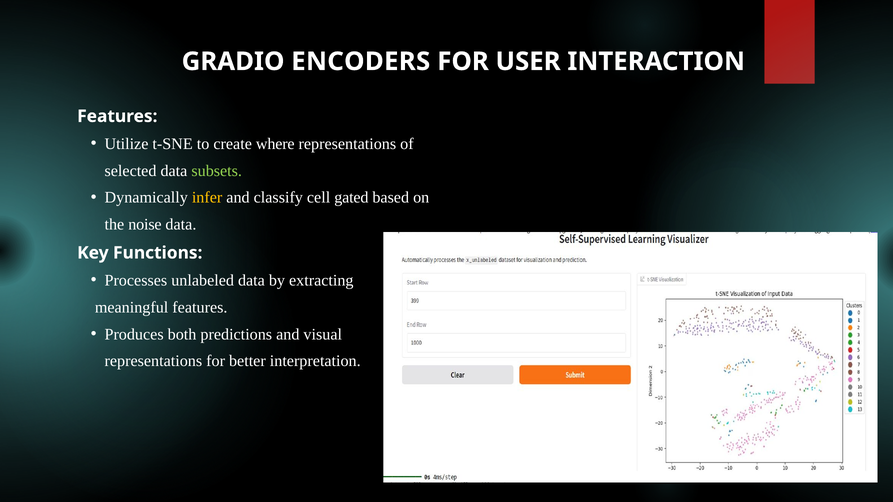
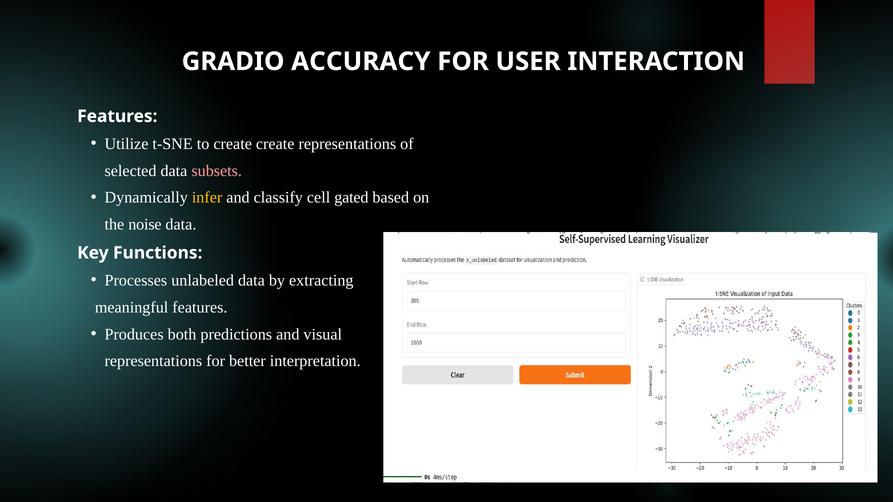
ENCODERS: ENCODERS -> ACCURACY
create where: where -> create
subsets colour: light green -> pink
